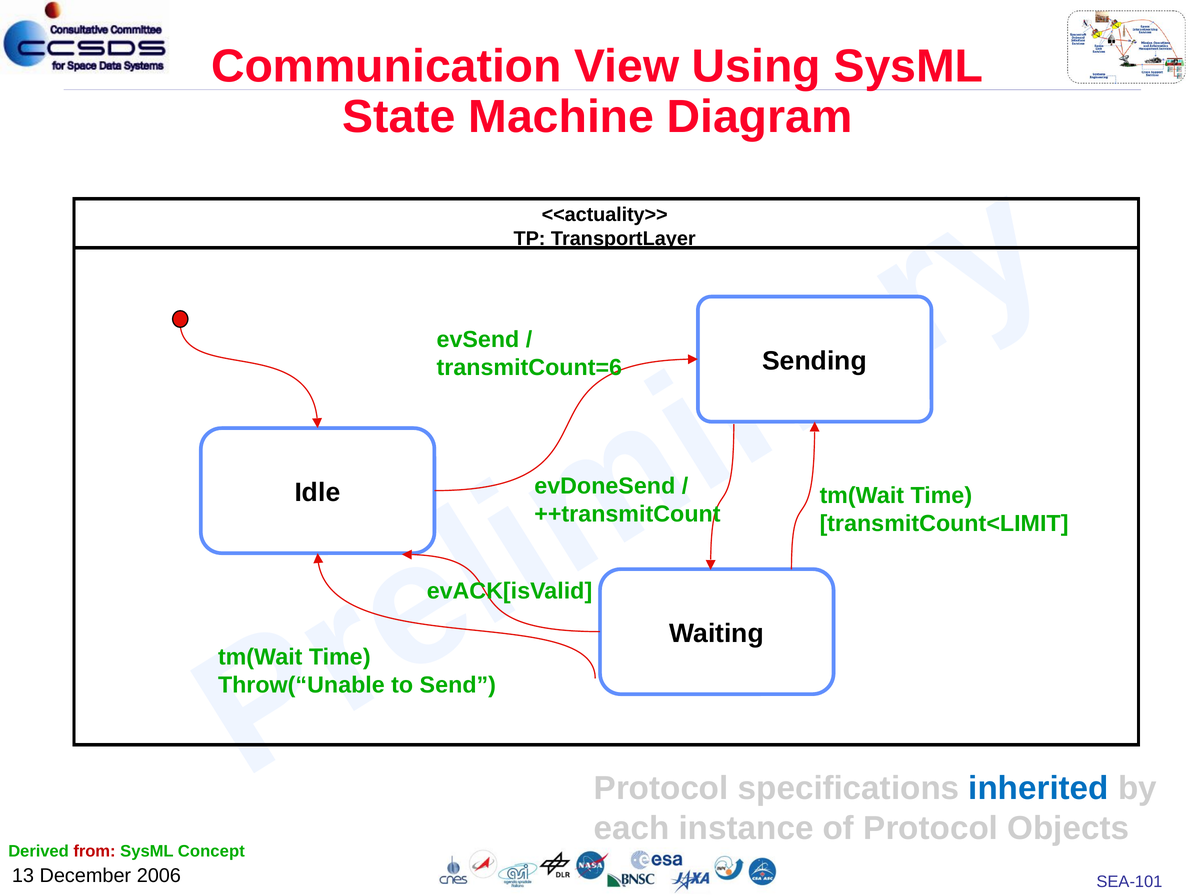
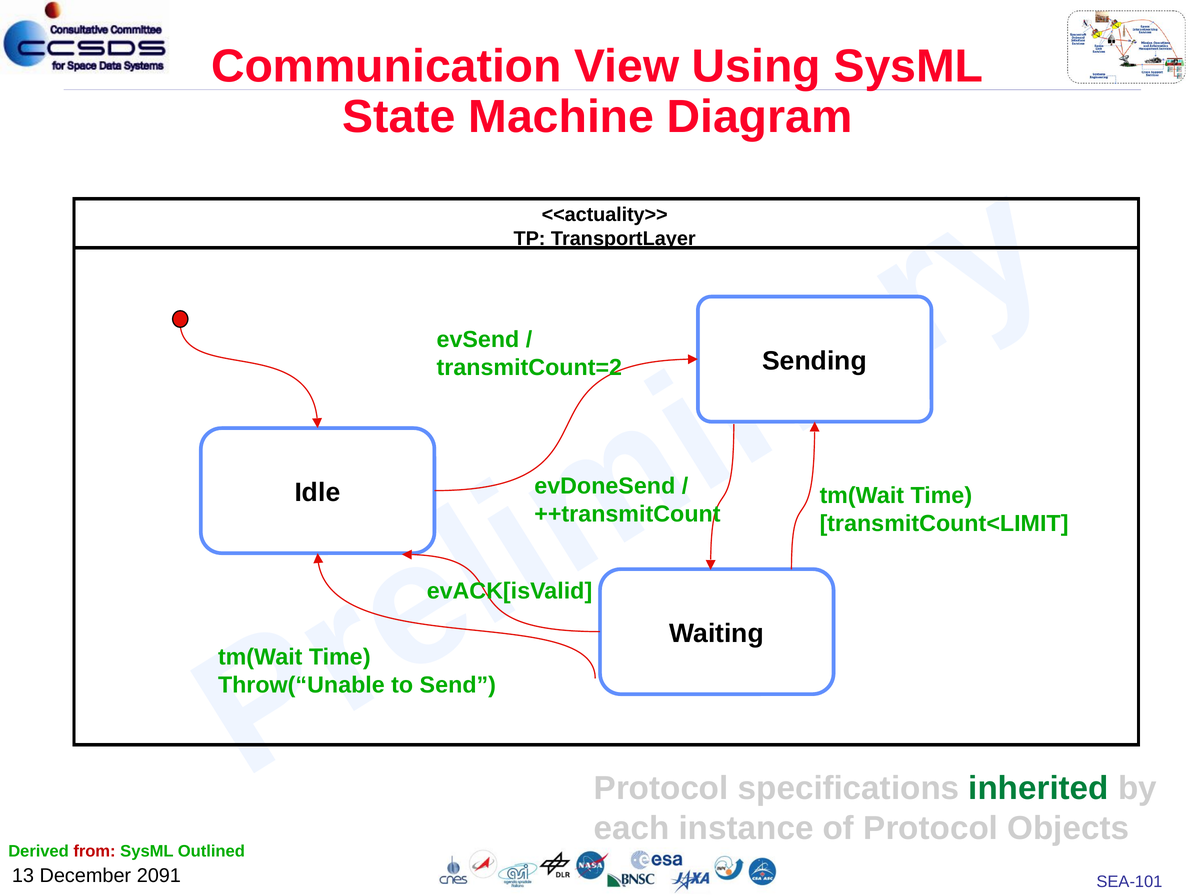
transmitCount=6: transmitCount=6 -> transmitCount=2
inherited colour: blue -> green
Concept: Concept -> Outlined
2006: 2006 -> 2091
